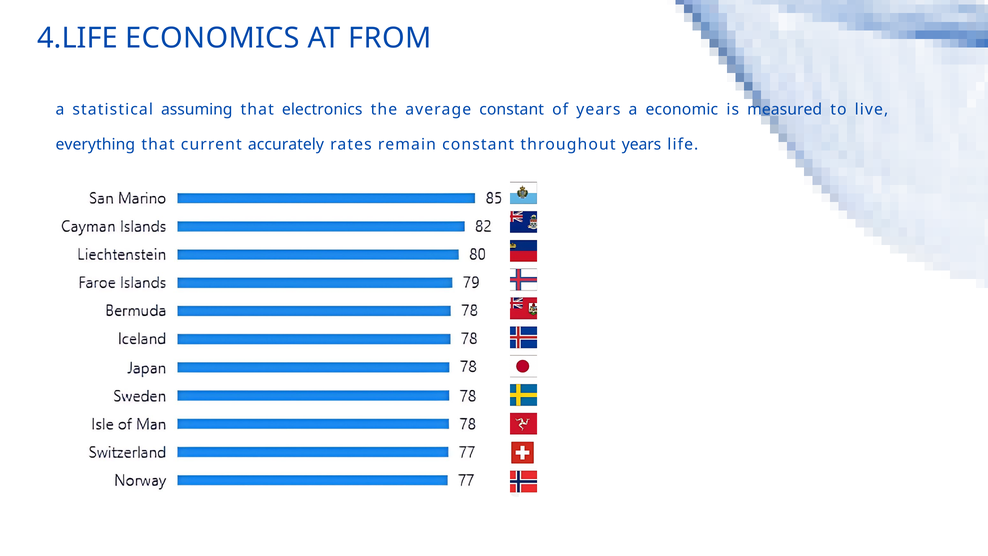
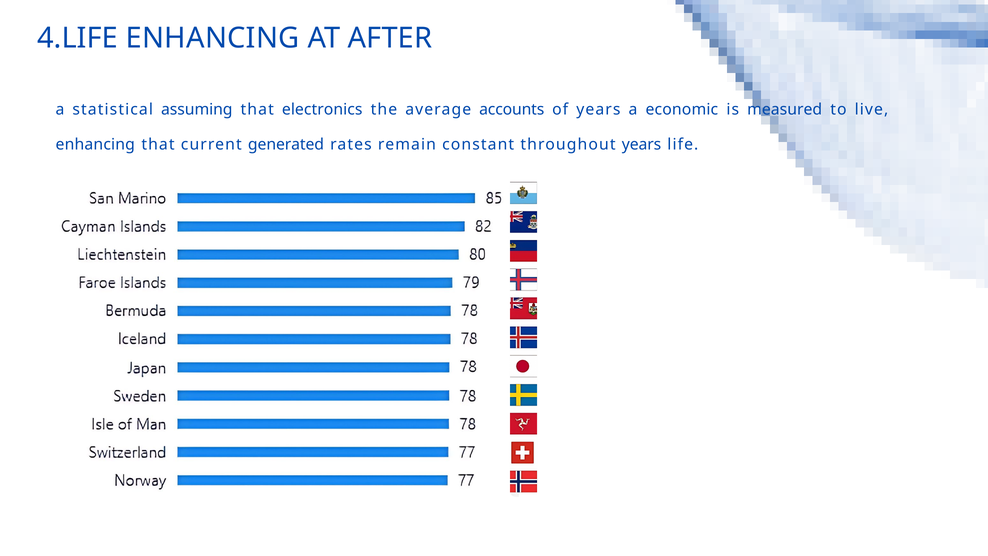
4.LIFE ECONOMICS: ECONOMICS -> ENHANCING
FROM: FROM -> AFTER
average constant: constant -> accounts
everything at (95, 144): everything -> enhancing
accurately: accurately -> generated
